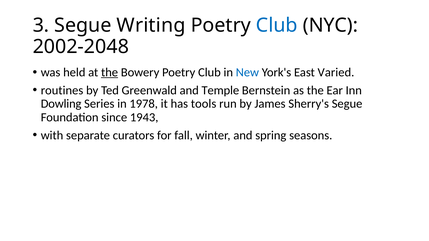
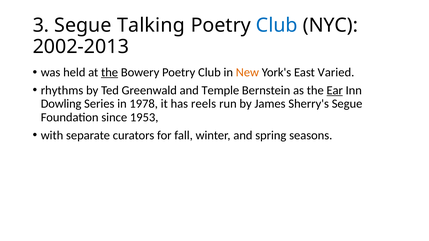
Writing: Writing -> Talking
2002-2048: 2002-2048 -> 2002-2013
New colour: blue -> orange
routines: routines -> rhythms
Ear underline: none -> present
tools: tools -> reels
1943: 1943 -> 1953
